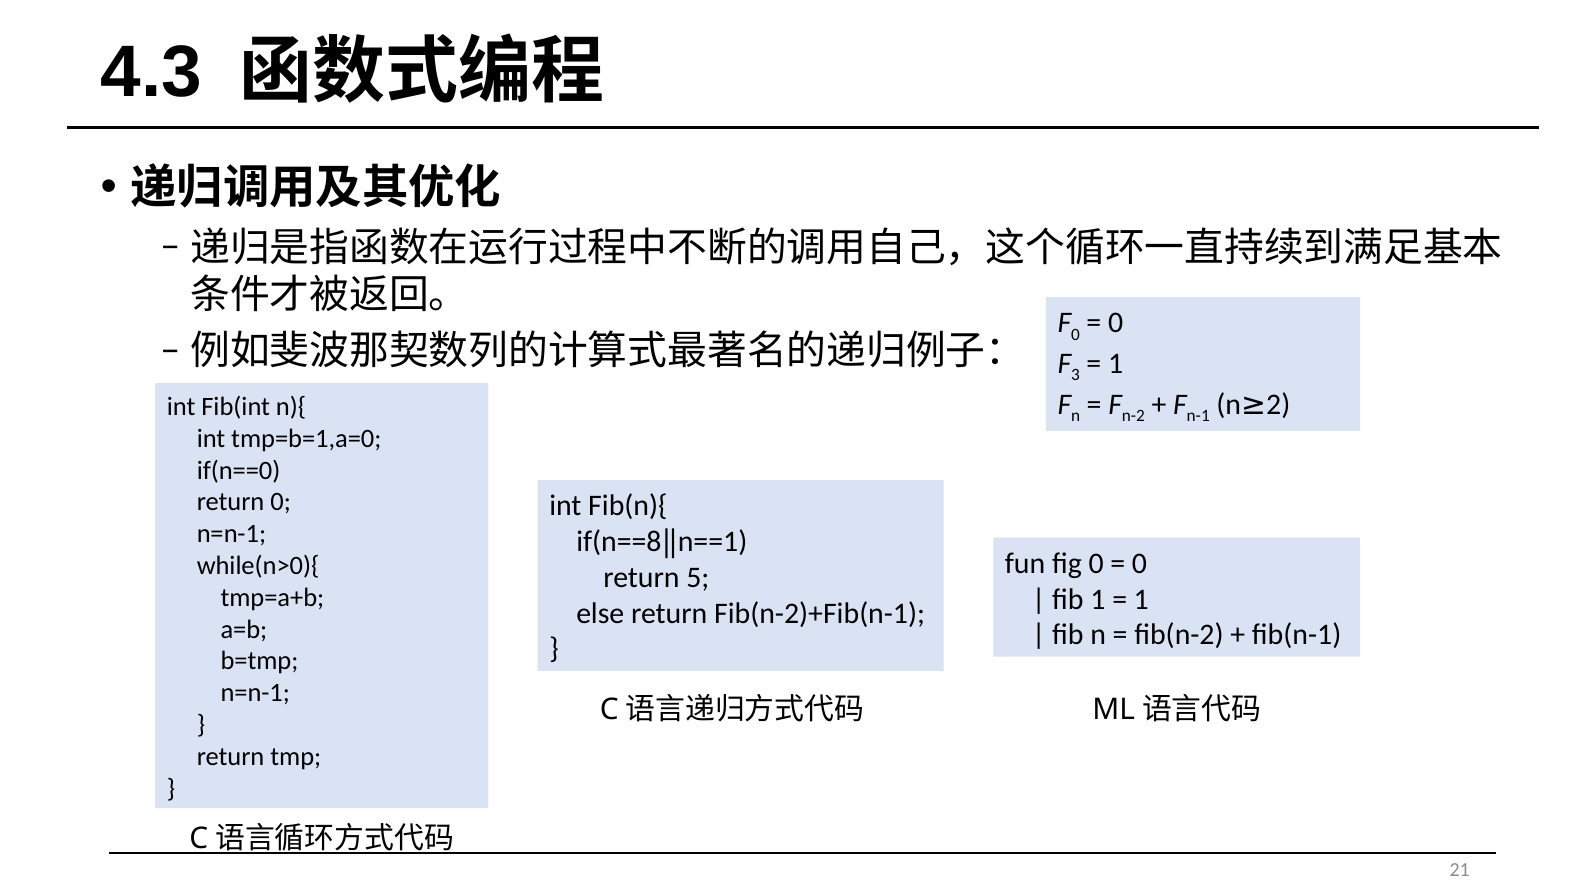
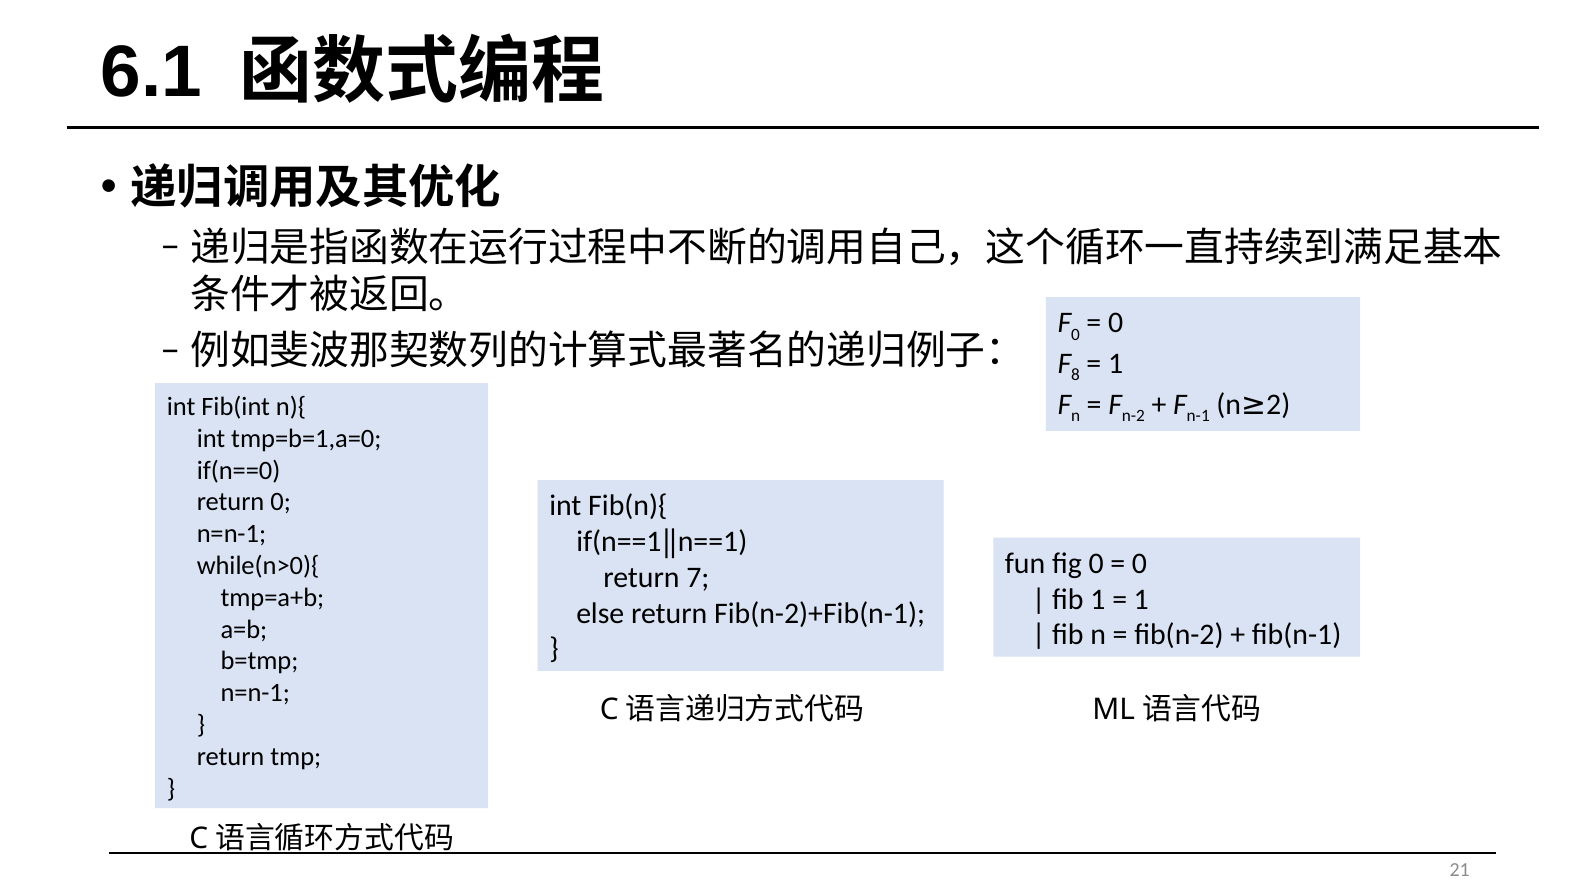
4.3: 4.3 -> 6.1
3: 3 -> 8
if(n==8: if(n==8 -> if(n==1
5: 5 -> 7
